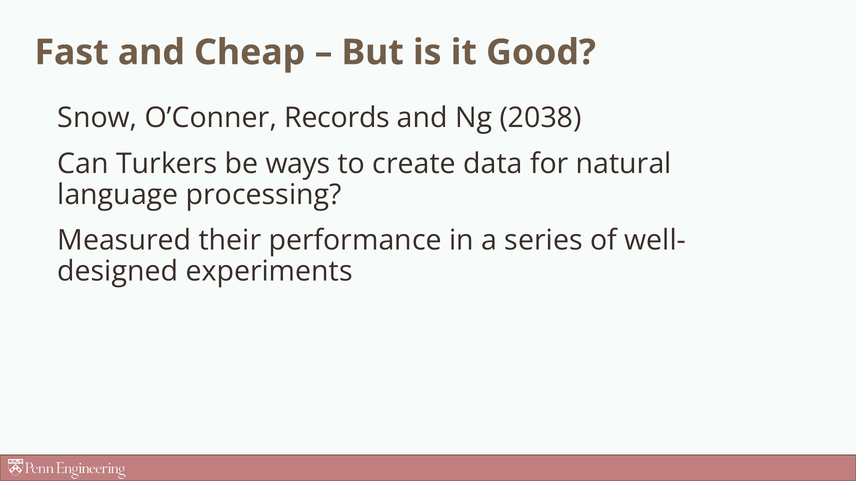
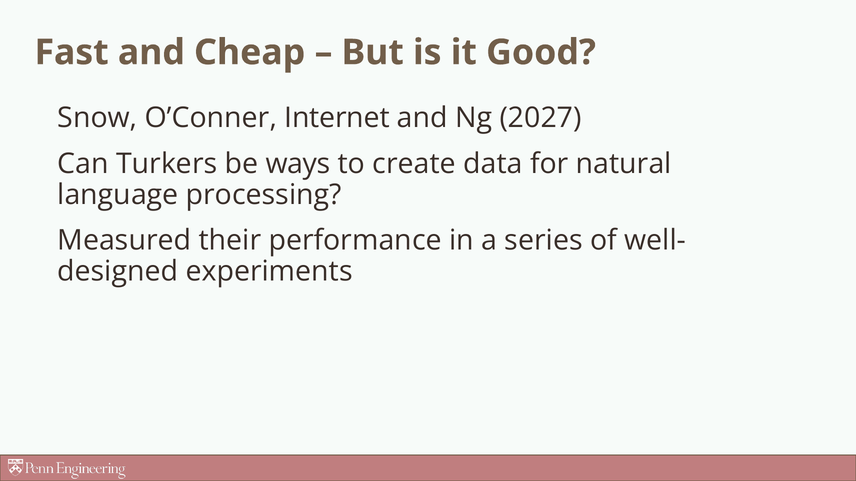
Records: Records -> Internet
2038: 2038 -> 2027
